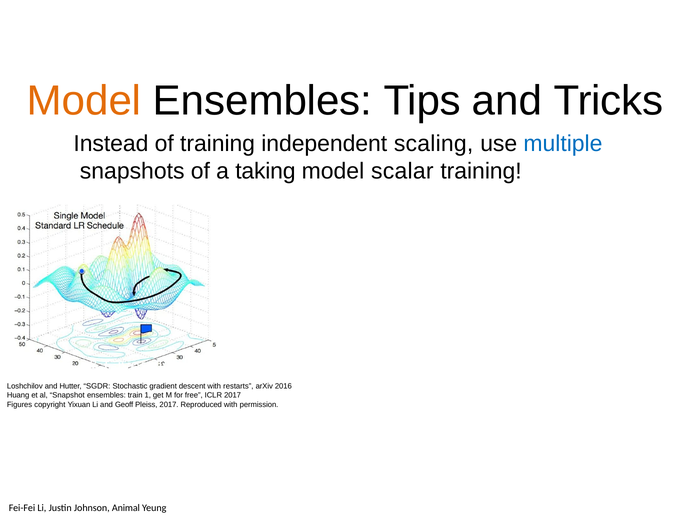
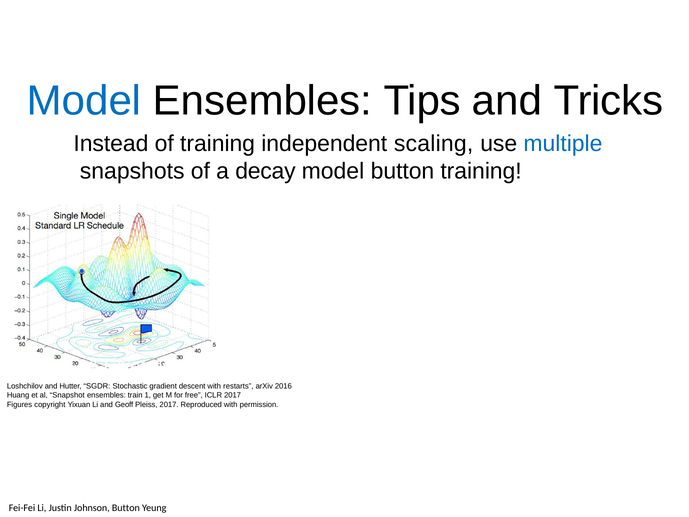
Model at (84, 101) colour: orange -> blue
taking: taking -> decay
model scalar: scalar -> button
Johnson Animal: Animal -> Button
